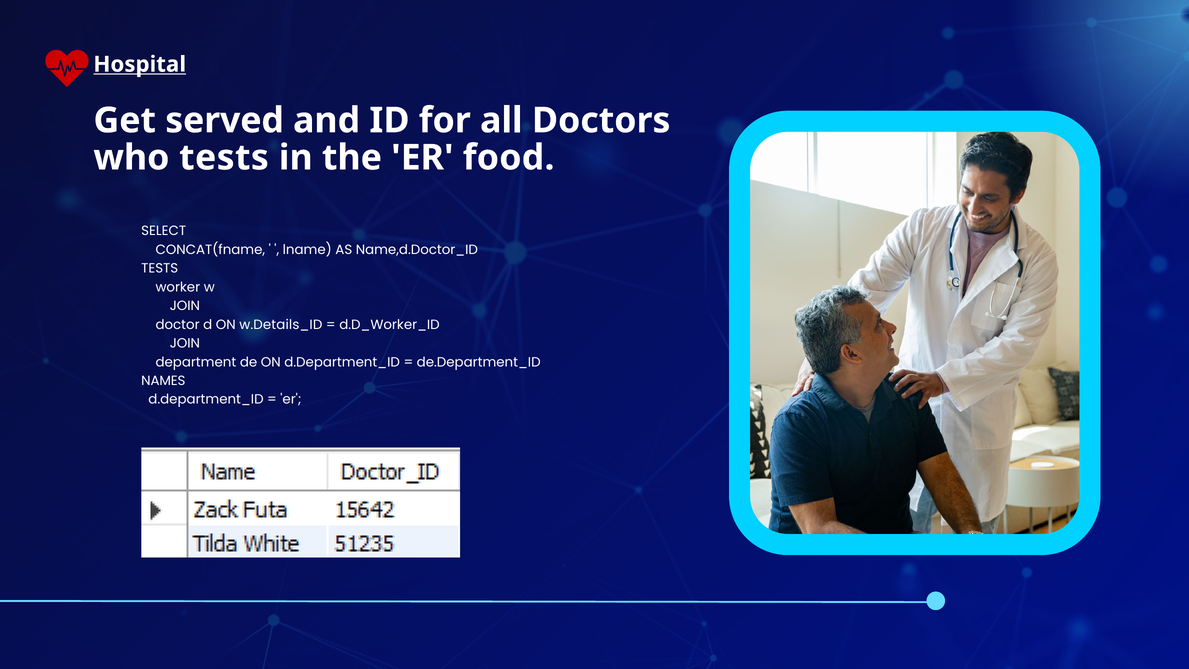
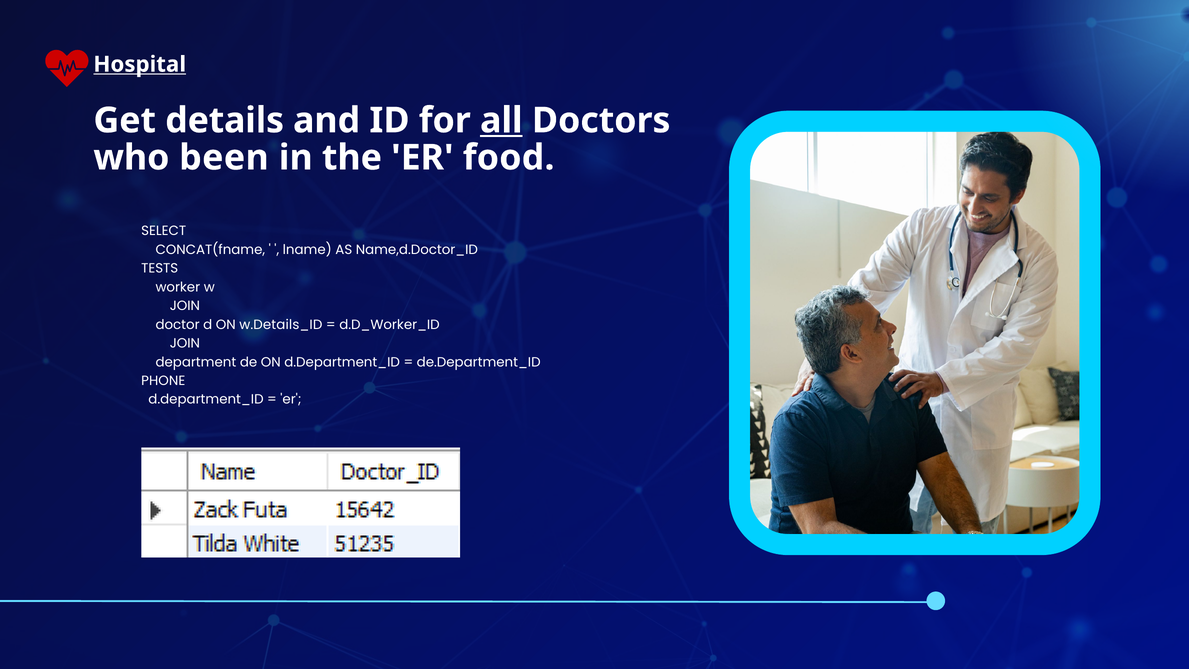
served: served -> details
all underline: none -> present
who tests: tests -> been
NAMES: NAMES -> PHONE
